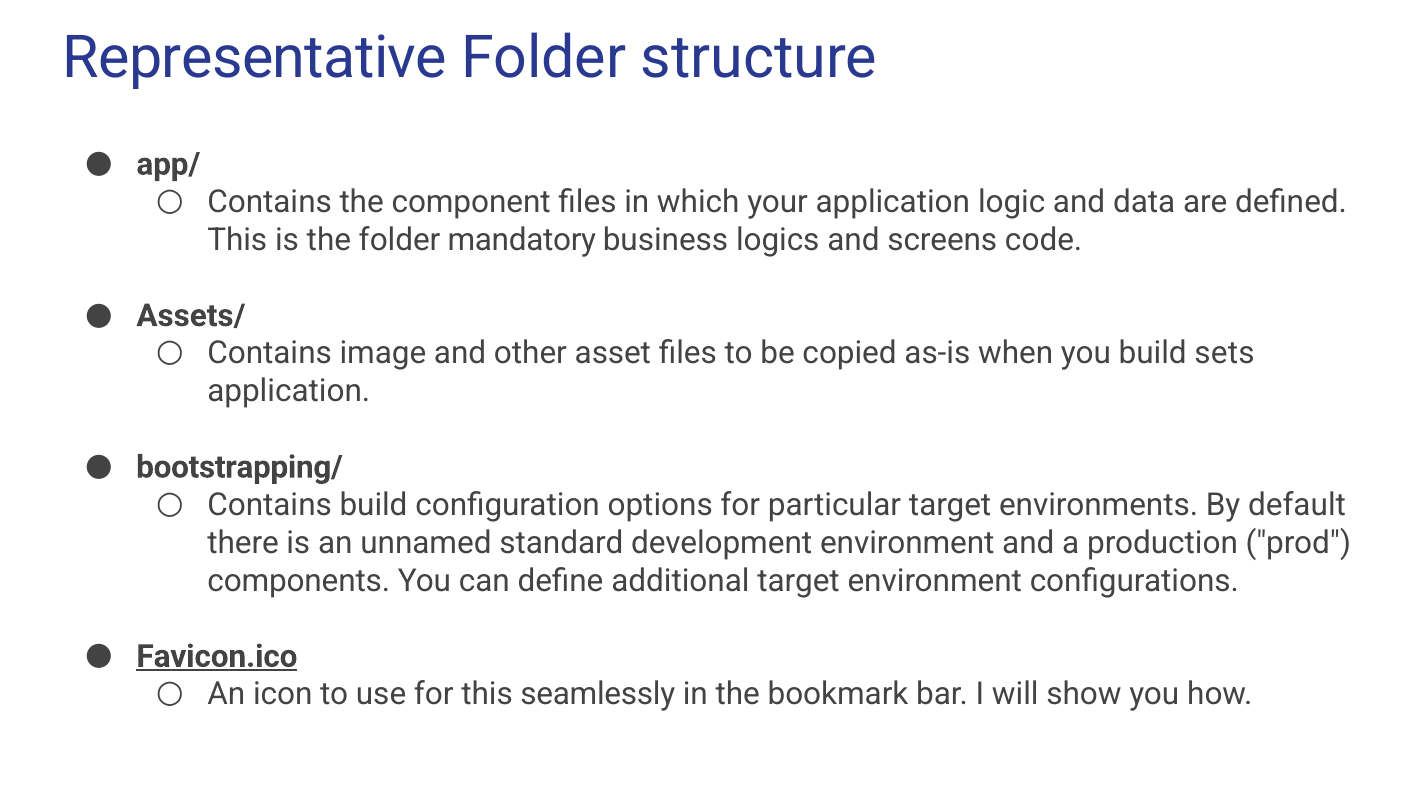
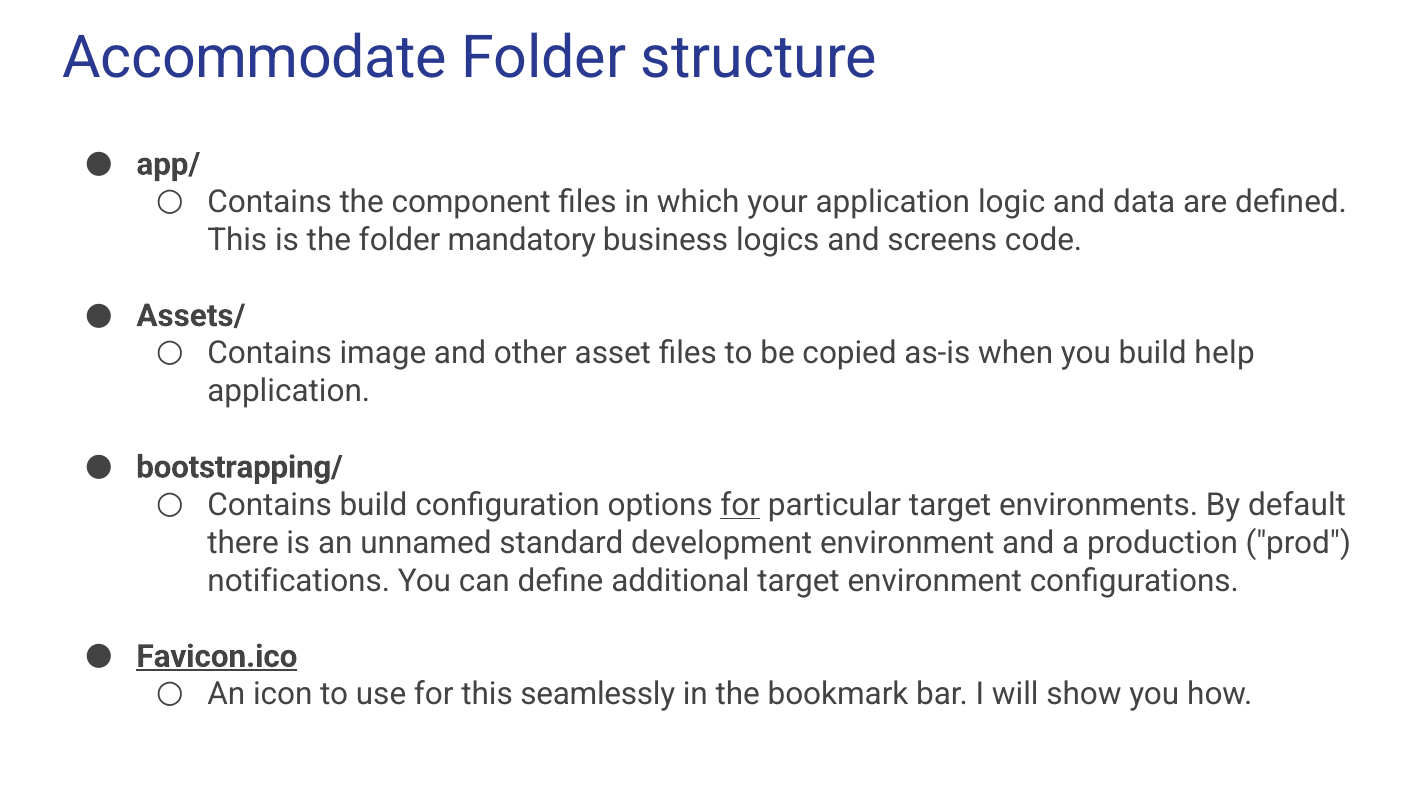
Representative: Representative -> Accommodate
sets: sets -> help
for at (740, 505) underline: none -> present
components: components -> notifications
